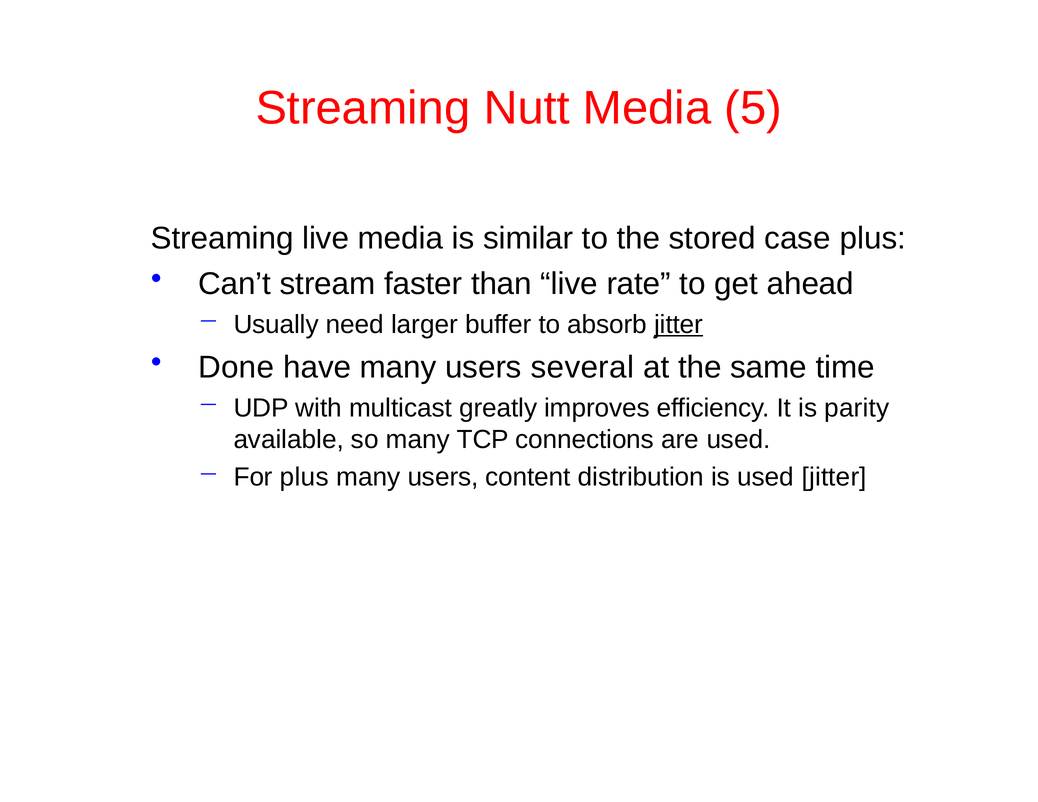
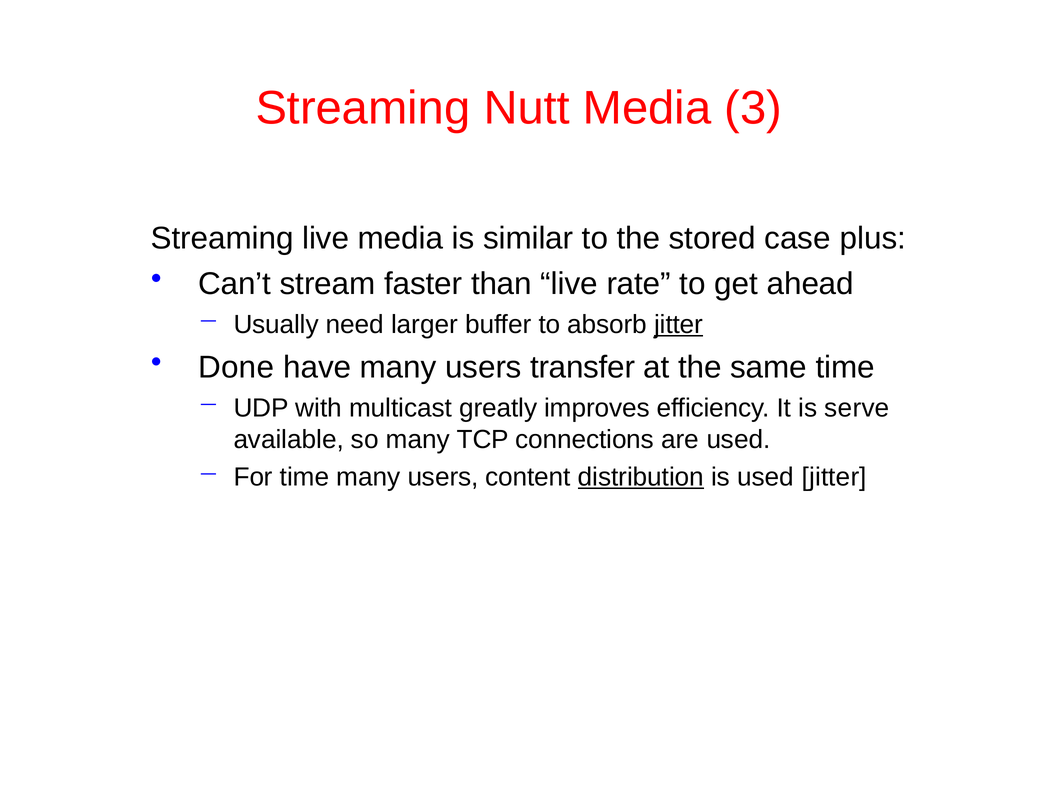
5: 5 -> 3
several: several -> transfer
parity: parity -> serve
For plus: plus -> time
distribution underline: none -> present
